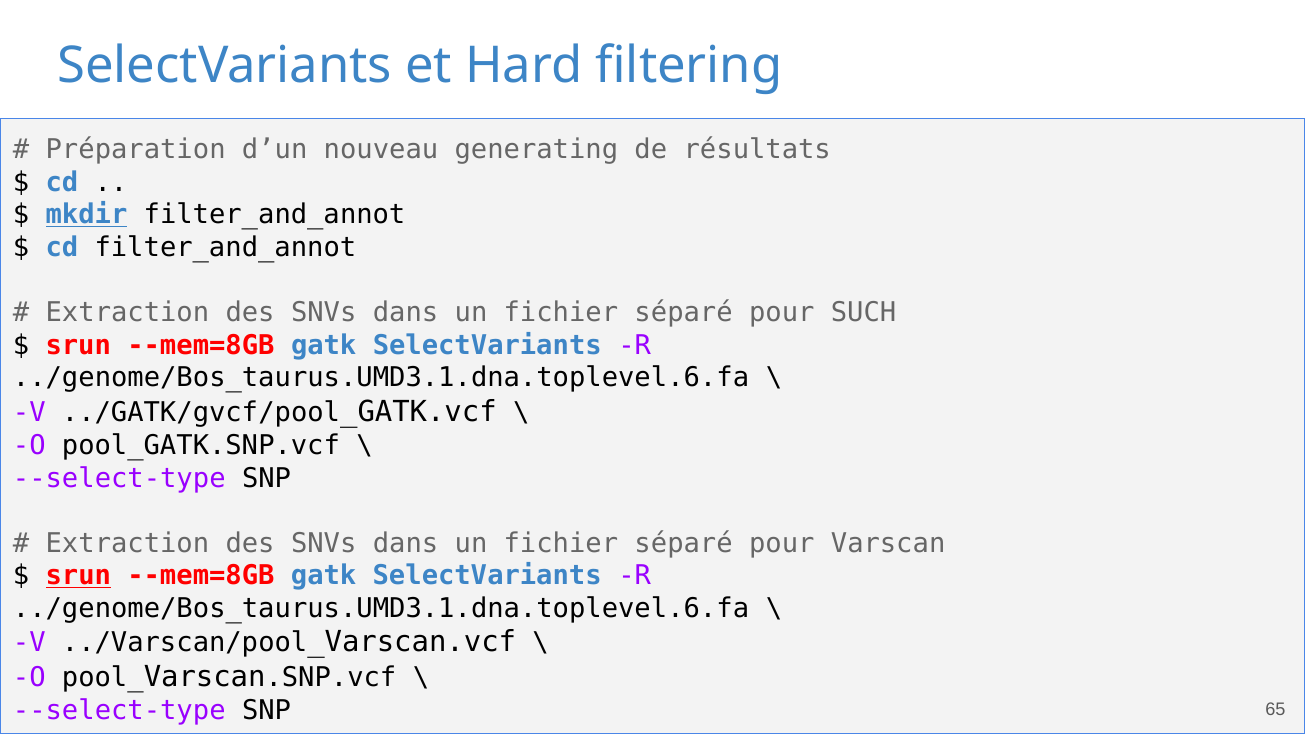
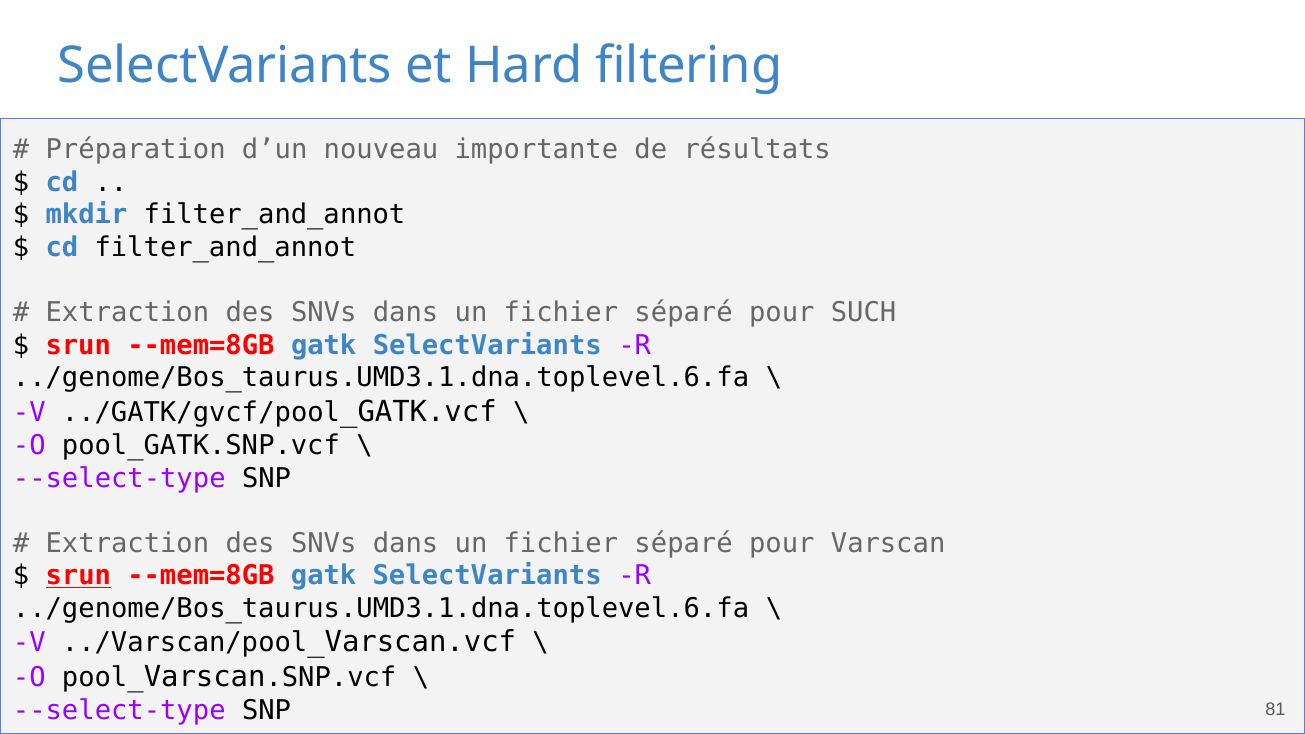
generating: generating -> importante
mkdir underline: present -> none
65: 65 -> 81
